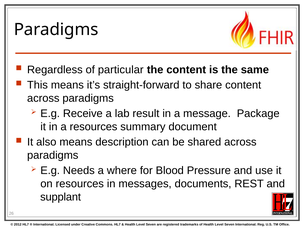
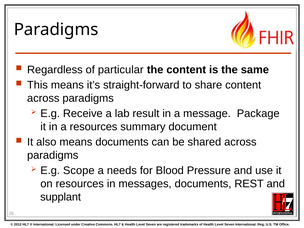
means description: description -> documents
Needs: Needs -> Scope
where: where -> needs
